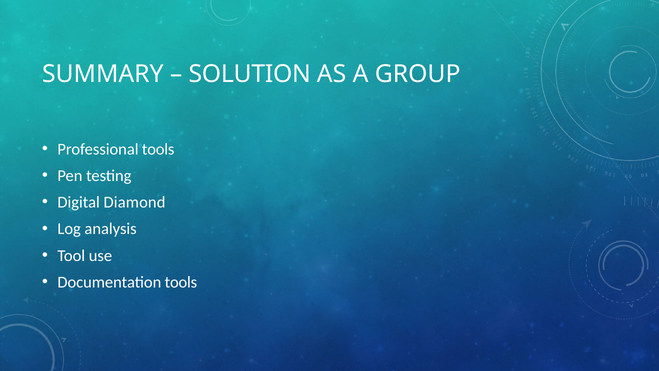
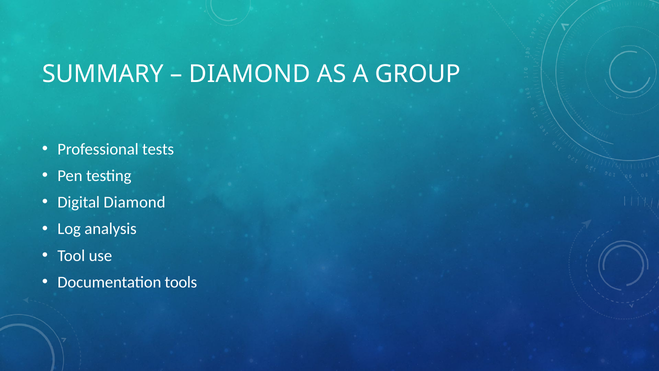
SOLUTION at (250, 74): SOLUTION -> DIAMOND
Professional tools: tools -> tests
